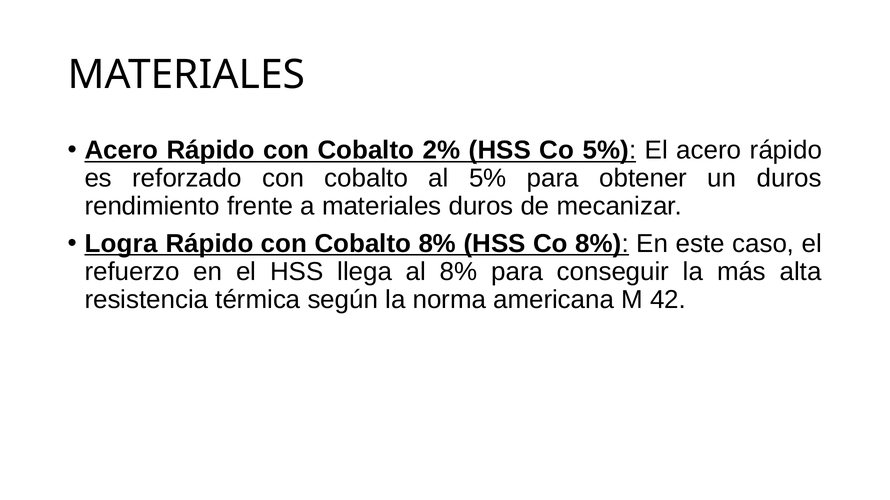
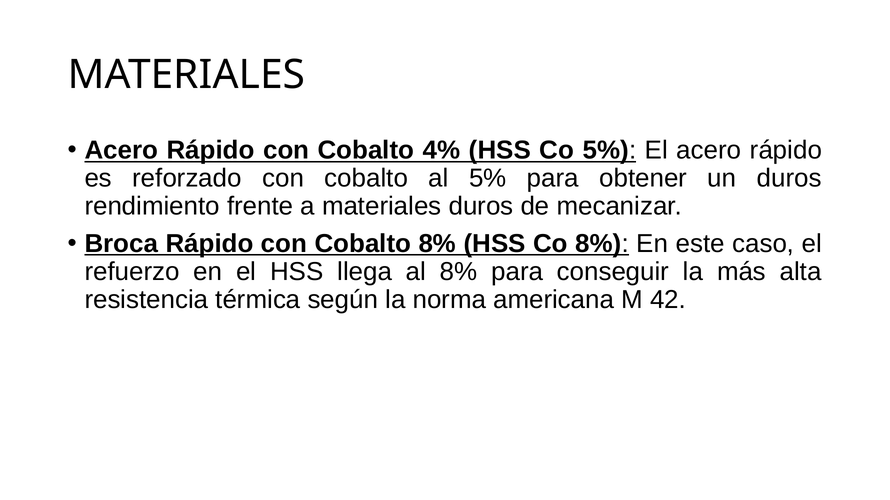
2%: 2% -> 4%
Logra: Logra -> Broca
